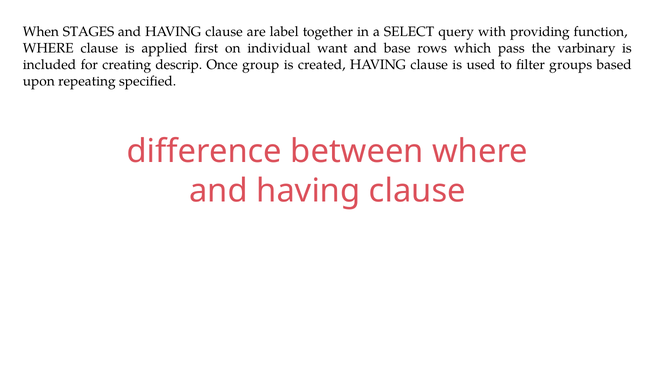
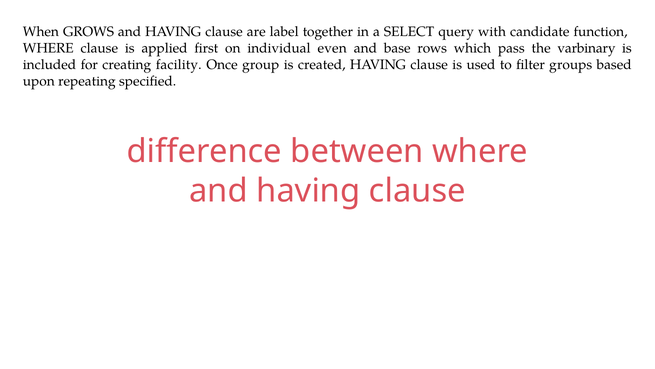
STAGES: STAGES -> GROWS
providing: providing -> candidate
want: want -> even
descrip: descrip -> facility
